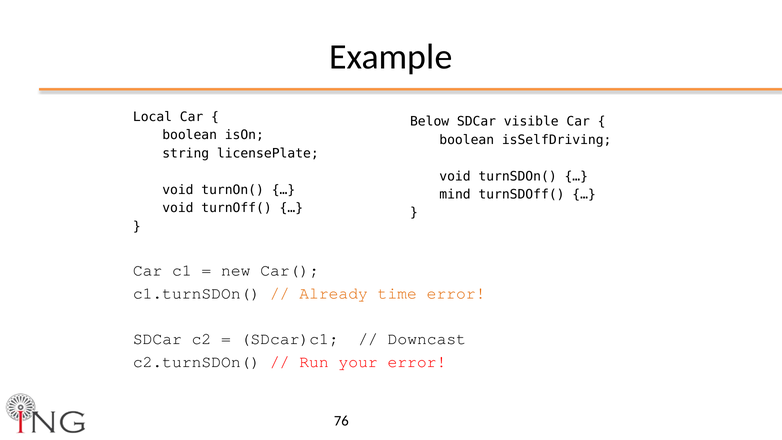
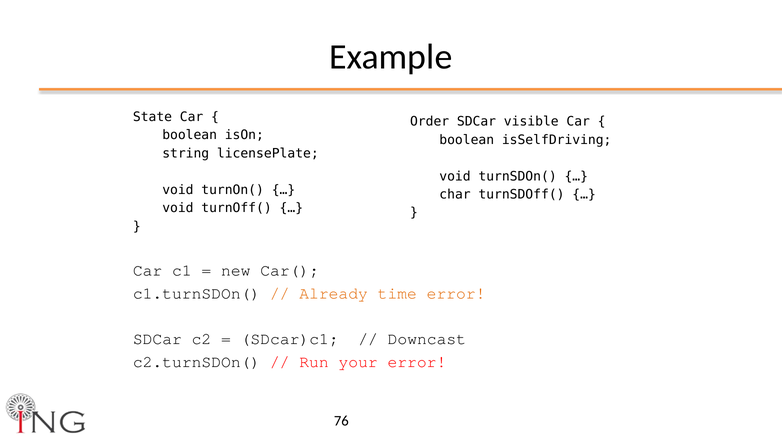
Local: Local -> State
Below: Below -> Order
mind: mind -> char
